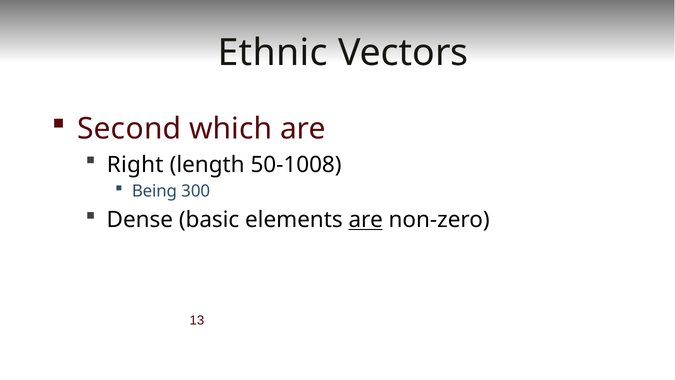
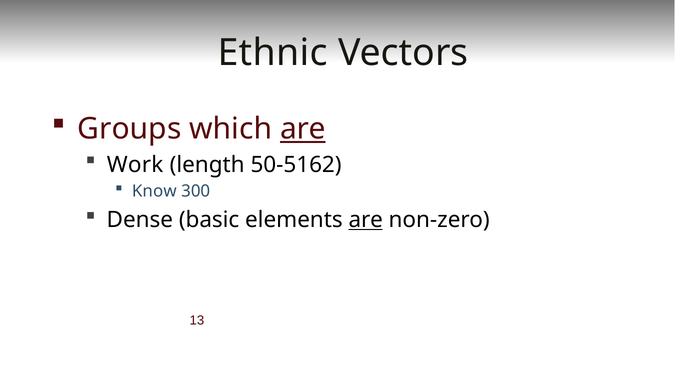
Second: Second -> Groups
are at (303, 129) underline: none -> present
Right: Right -> Work
50-1008: 50-1008 -> 50-5162
Being: Being -> Know
